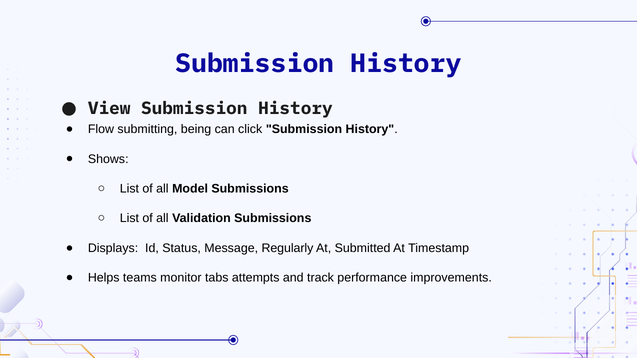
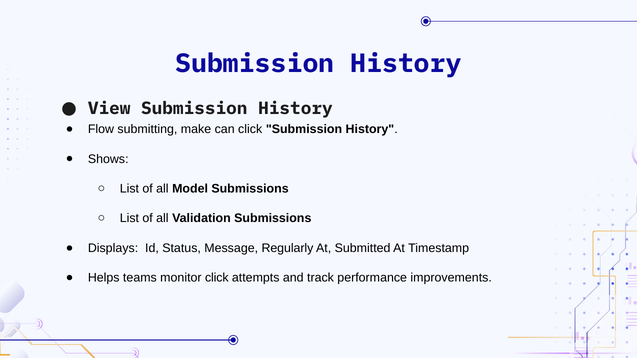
being: being -> make
monitor tabs: tabs -> click
